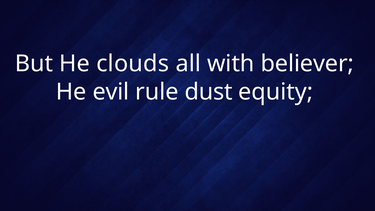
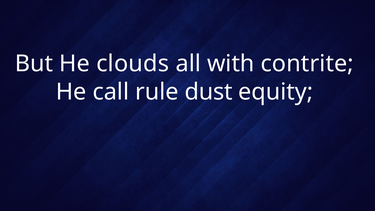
believer: believer -> contrite
evil: evil -> call
